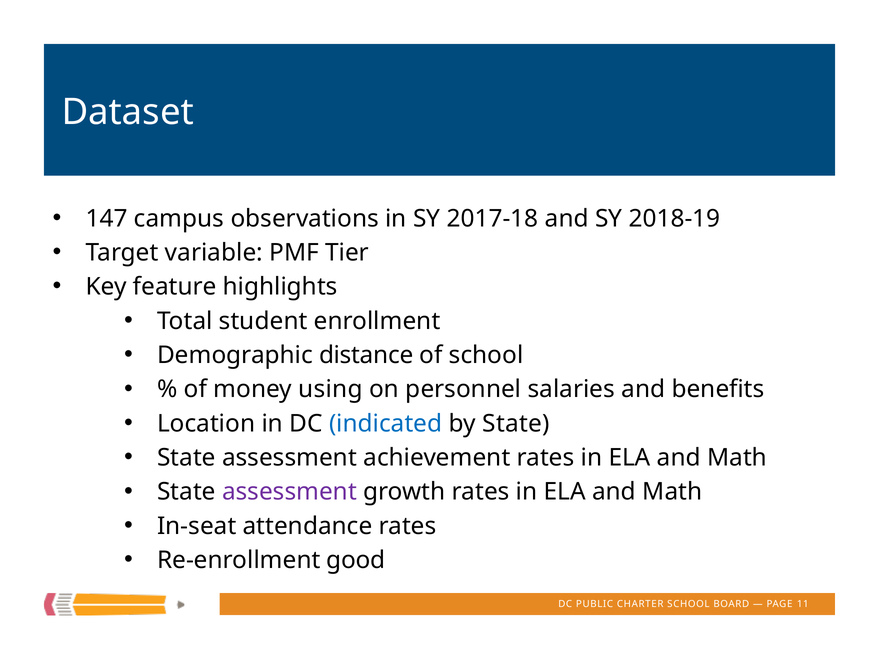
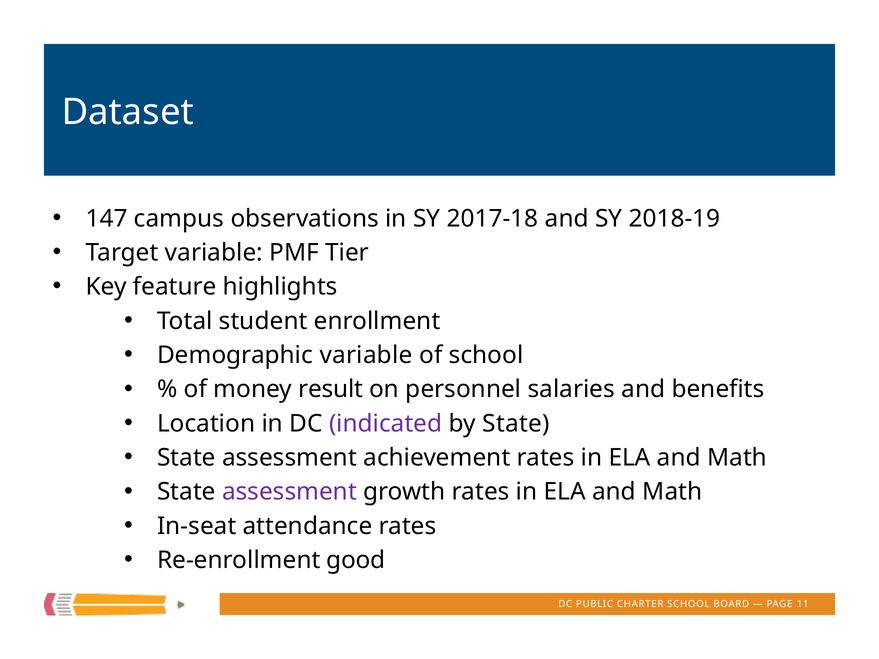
Demographic distance: distance -> variable
using: using -> result
indicated colour: blue -> purple
